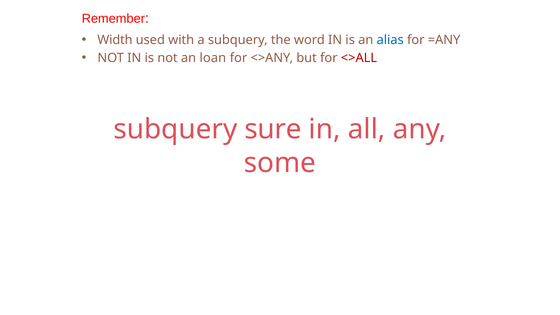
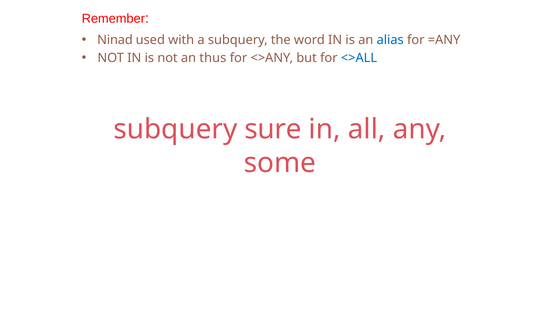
Width: Width -> Ninad
loan: loan -> thus
<>ALL colour: red -> blue
